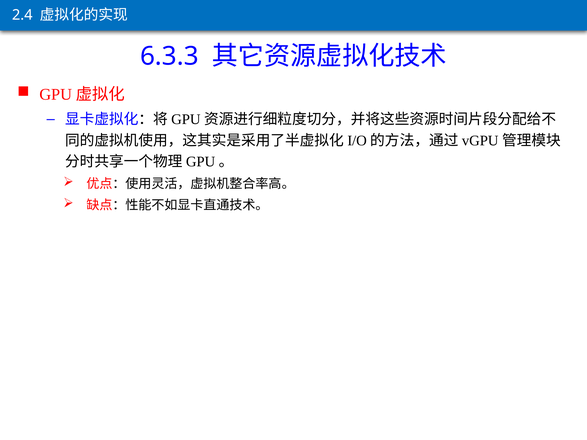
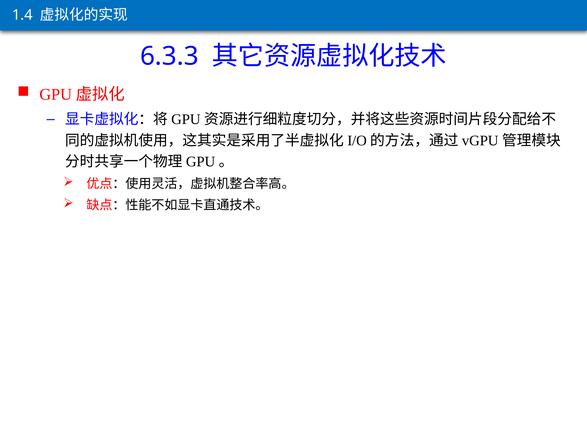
2.4: 2.4 -> 1.4
